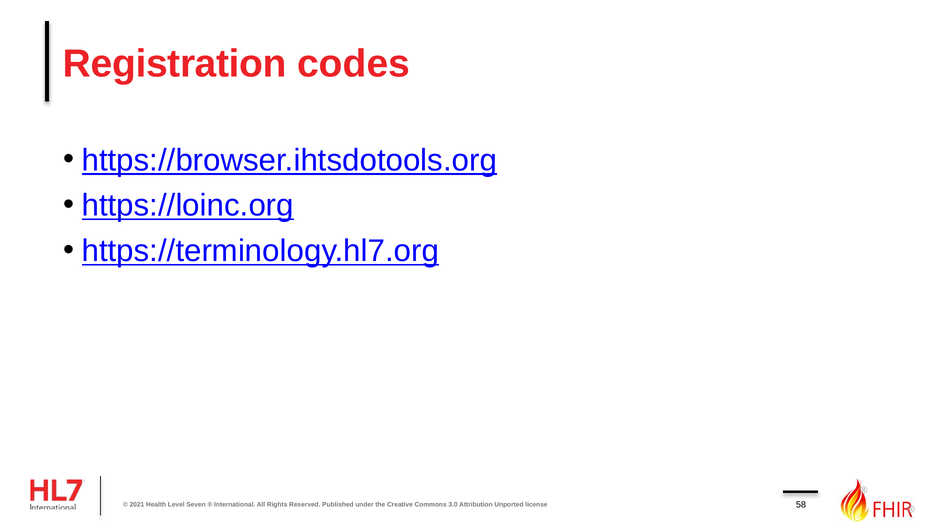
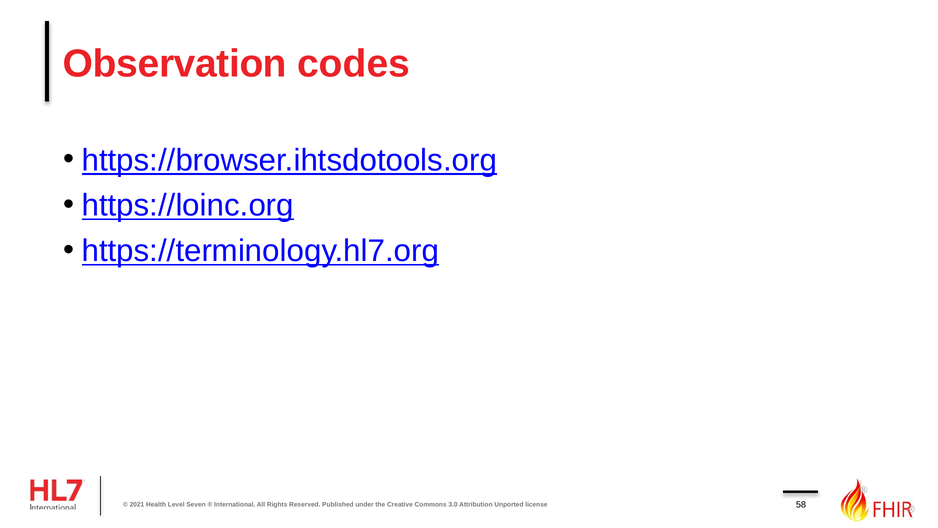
Registration: Registration -> Observation
